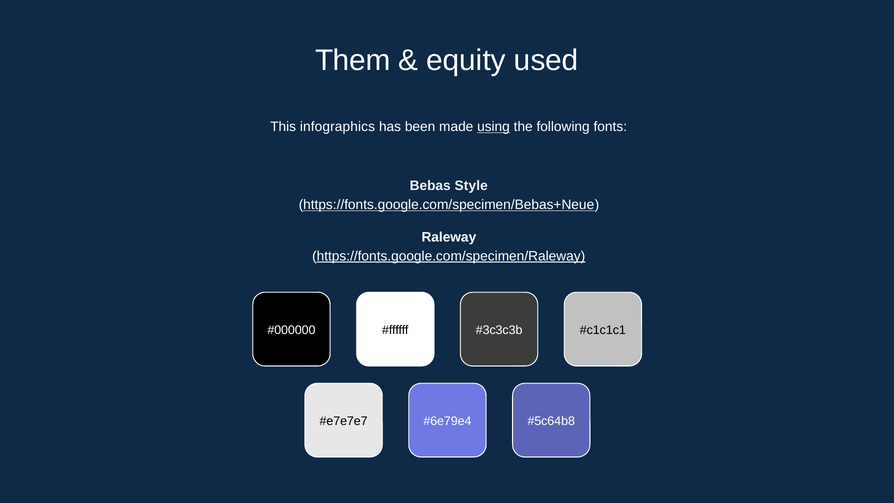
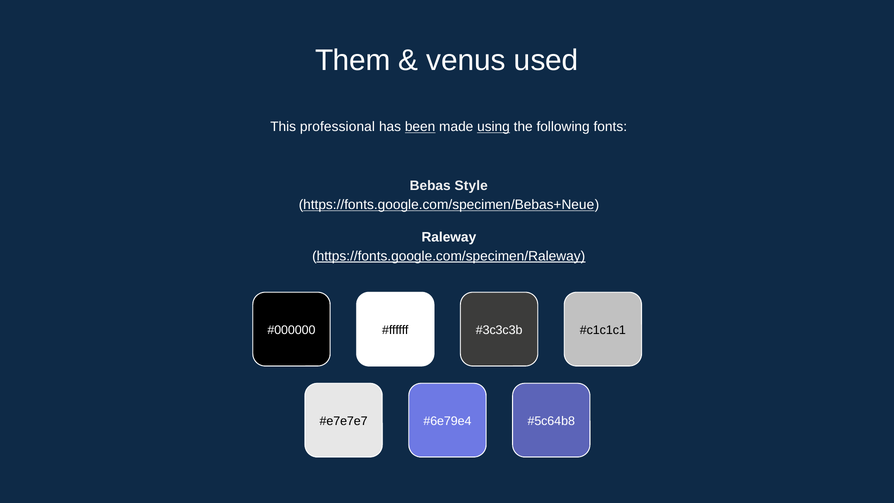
equity: equity -> venus
infographics: infographics -> professional
been underline: none -> present
